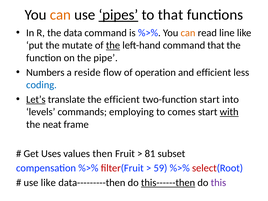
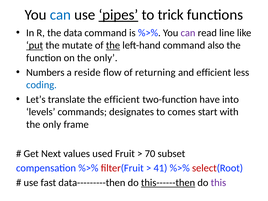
can at (60, 15) colour: orange -> blue
to that: that -> trick
can at (188, 33) colour: orange -> purple
put underline: none -> present
command that: that -> also
on the pipe: pipe -> only
operation: operation -> returning
Let’s underline: present -> none
two-function start: start -> have
employing: employing -> designates
with underline: present -> none
neat at (52, 124): neat -> only
Uses: Uses -> Next
then: then -> used
81: 81 -> 70
59: 59 -> 41
use like: like -> fast
